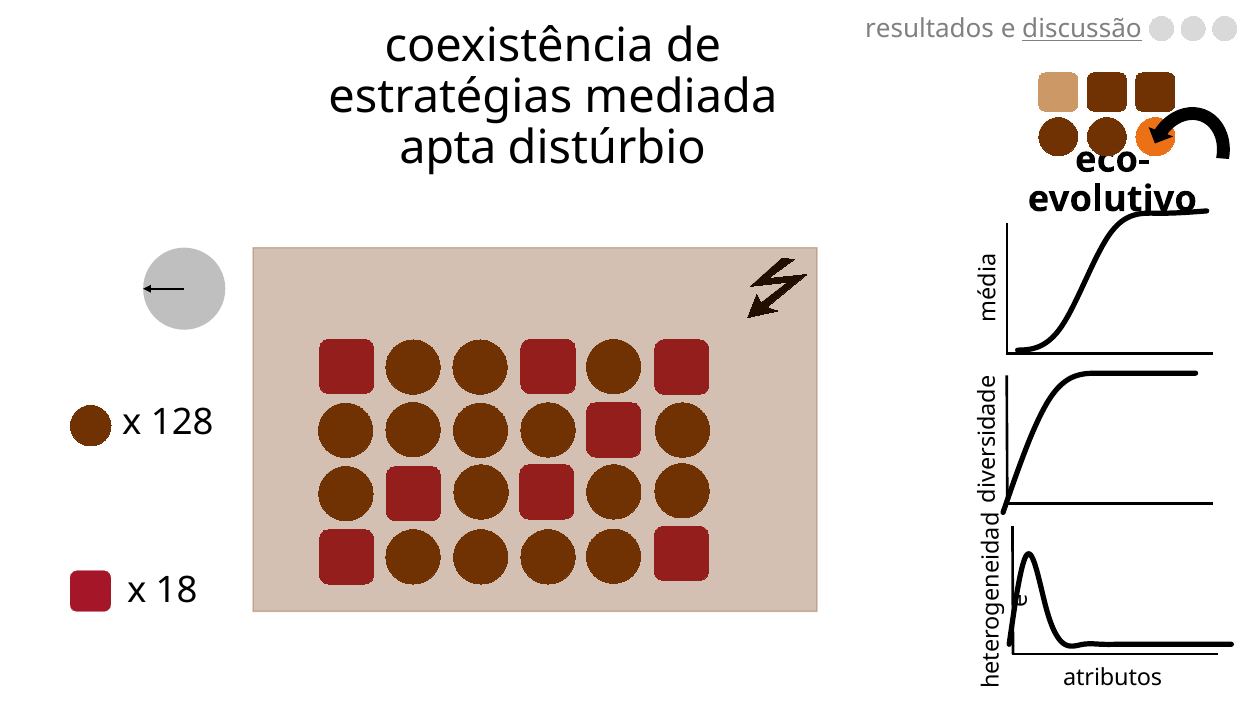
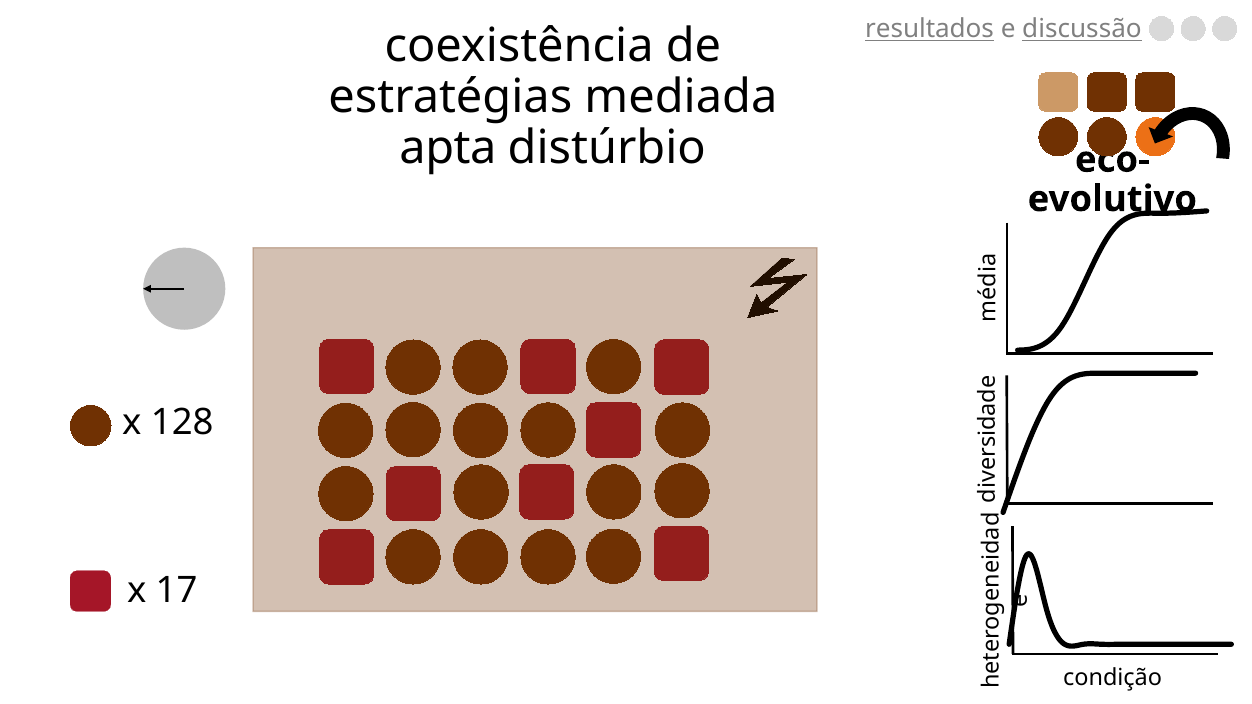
resultados underline: none -> present
18: 18 -> 17
atributos: atributos -> condição
